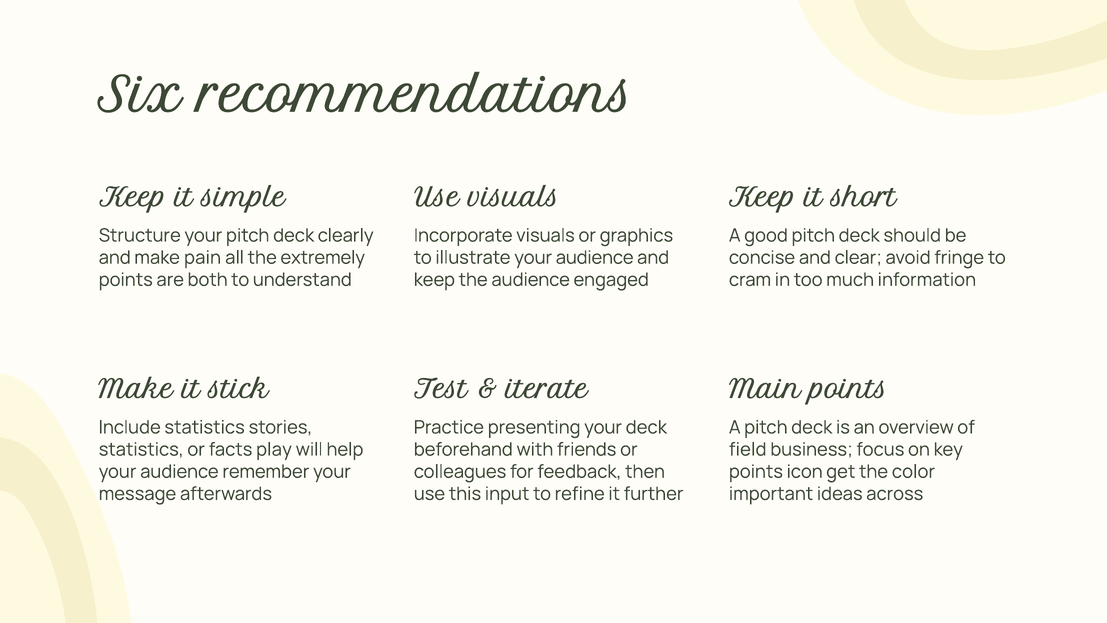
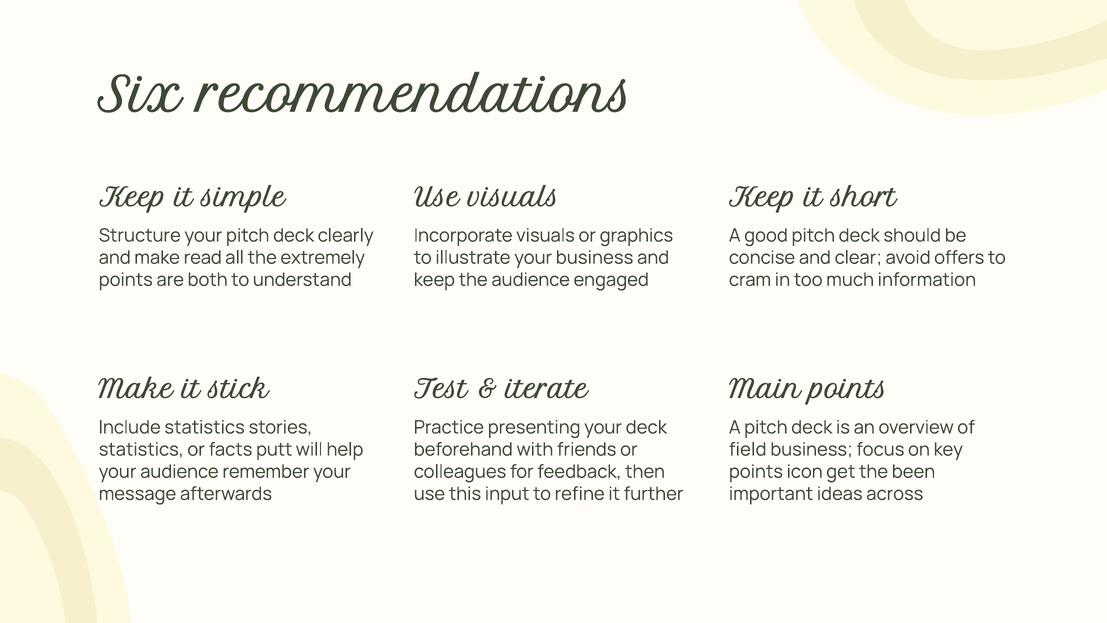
pain: pain -> read
illustrate your audience: audience -> business
fringe: fringe -> offers
play: play -> putt
color: color -> been
